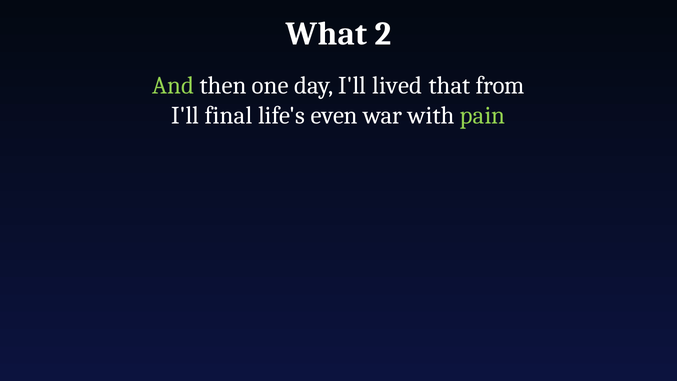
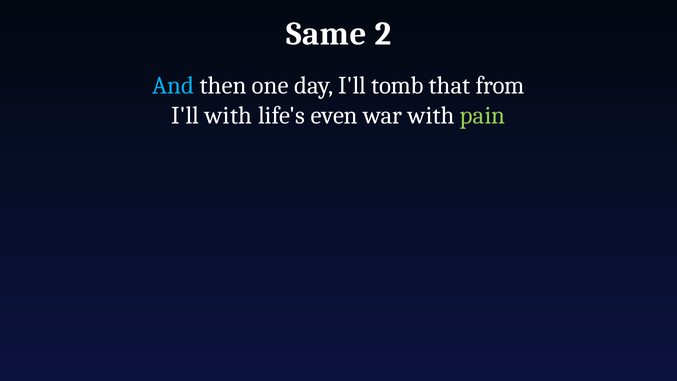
What: What -> Same
And colour: light green -> light blue
lived: lived -> tomb
I'll final: final -> with
